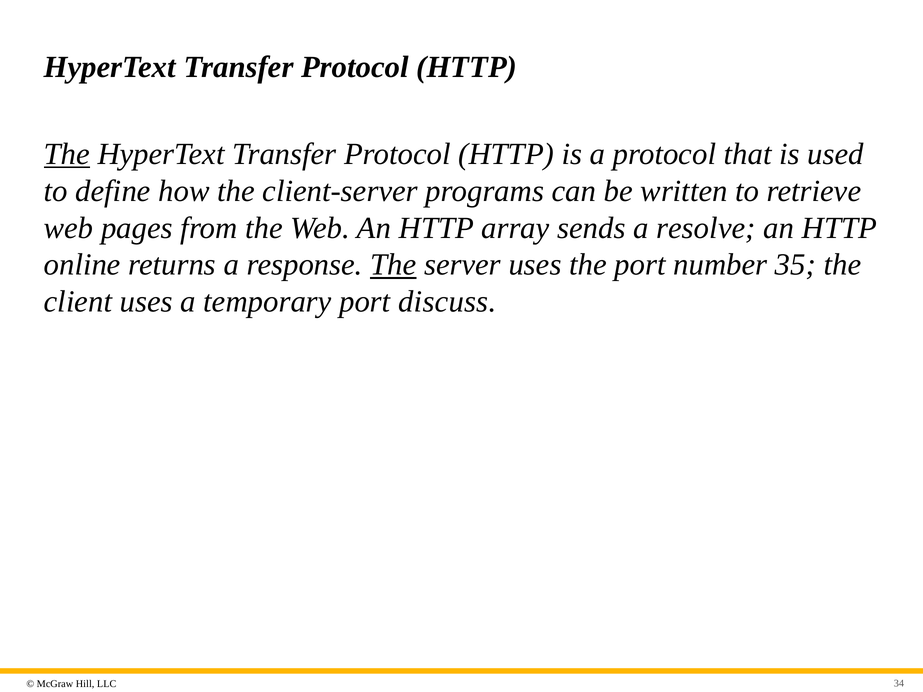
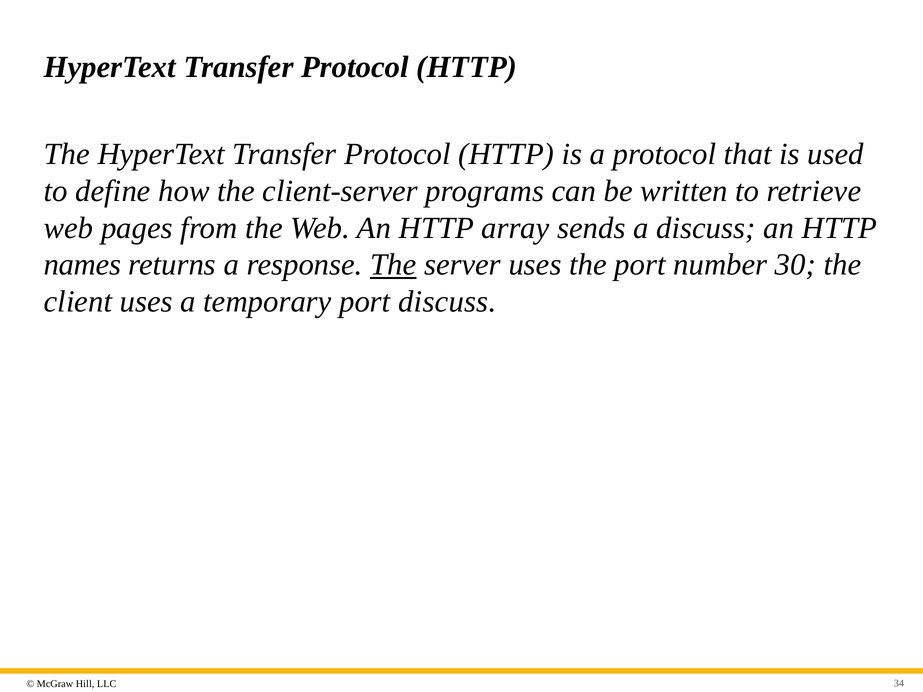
The at (67, 154) underline: present -> none
a resolve: resolve -> discuss
online: online -> names
35: 35 -> 30
